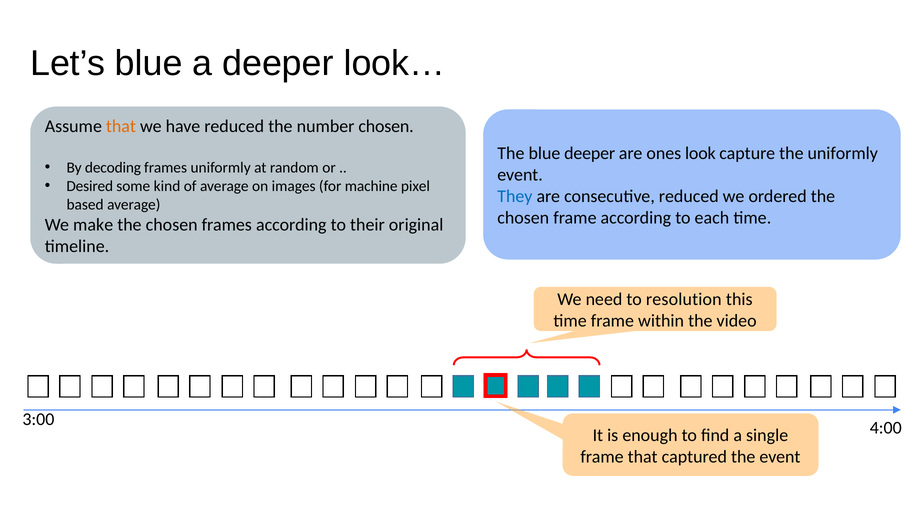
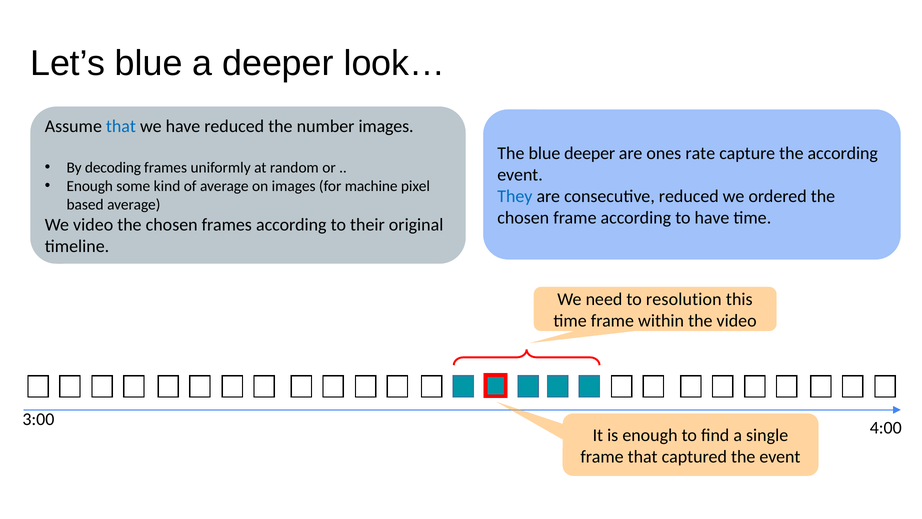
that at (121, 126) colour: orange -> blue
number chosen: chosen -> images
look: look -> rate
the uniformly: uniformly -> according
Desired at (90, 186): Desired -> Enough
to each: each -> have
We make: make -> video
